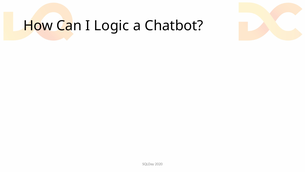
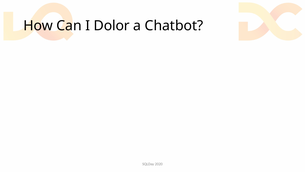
Logic: Logic -> Dolor
